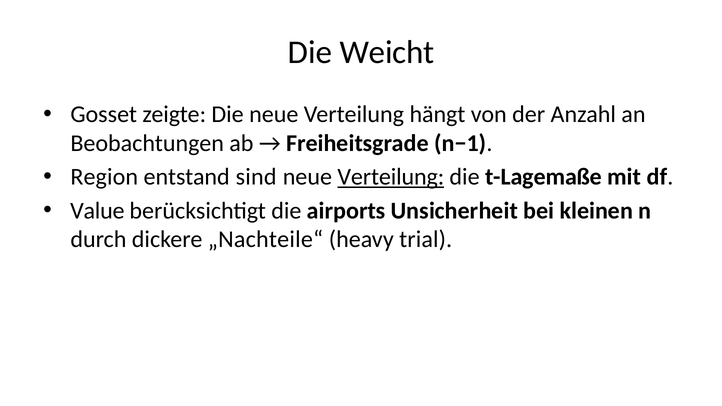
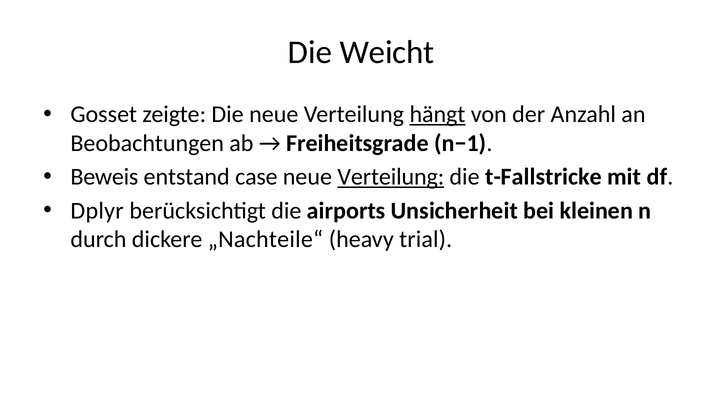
hängt underline: none -> present
Region: Region -> Beweis
sind: sind -> case
t-Lagemaße: t-Lagemaße -> t-Fallstricke
Value: Value -> Dplyr
